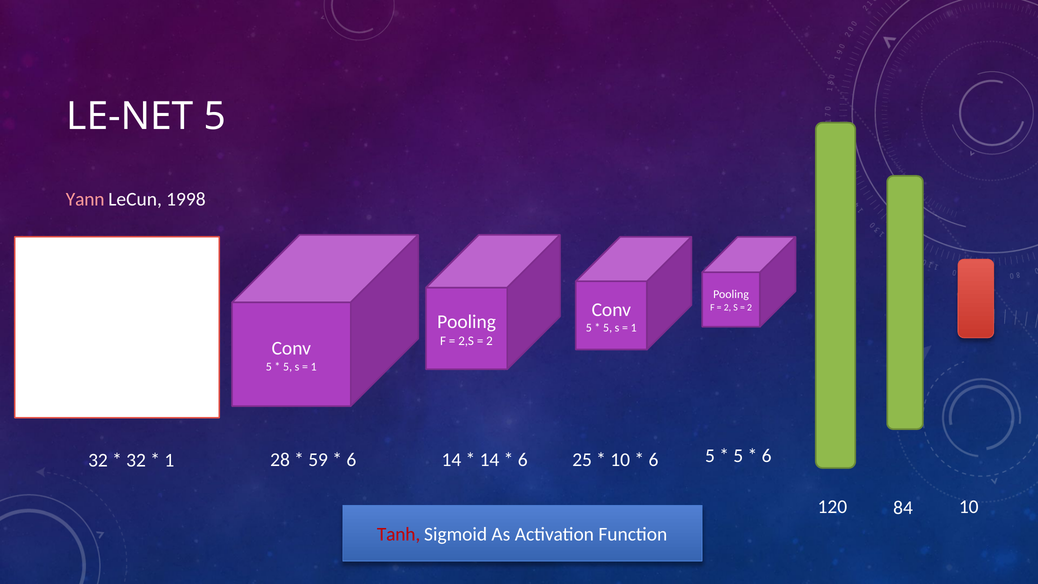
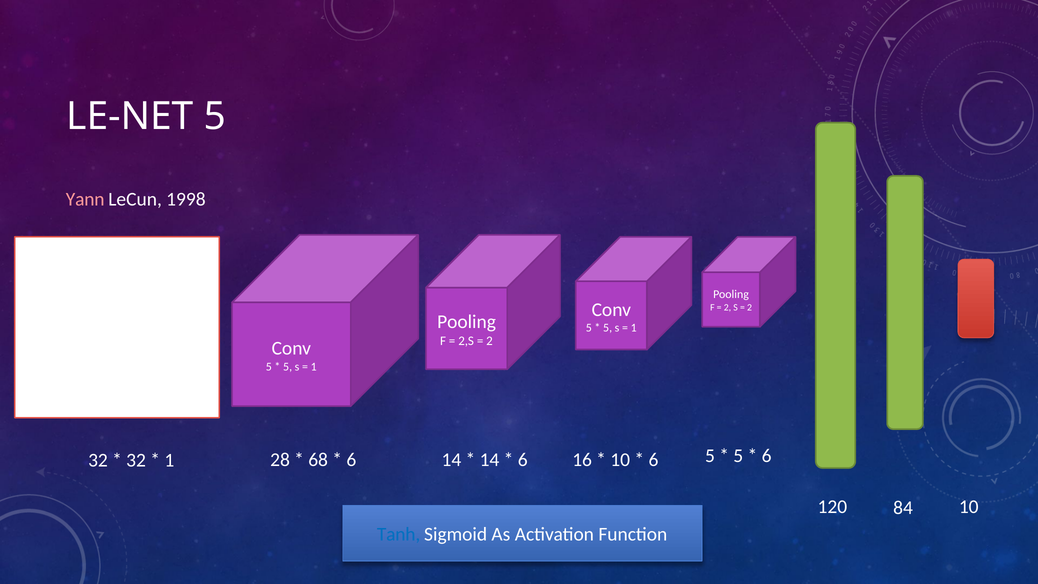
59: 59 -> 68
25: 25 -> 16
Tanh colour: red -> blue
